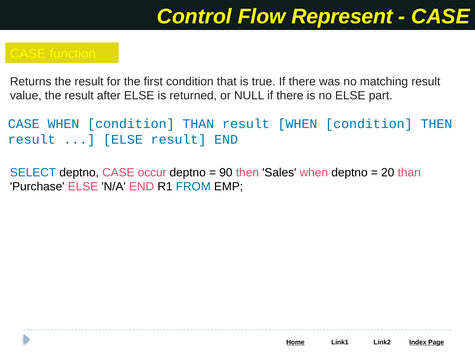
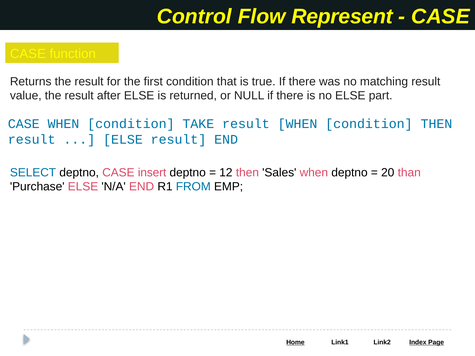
condition THAN: THAN -> TAKE
occur: occur -> insert
90: 90 -> 12
